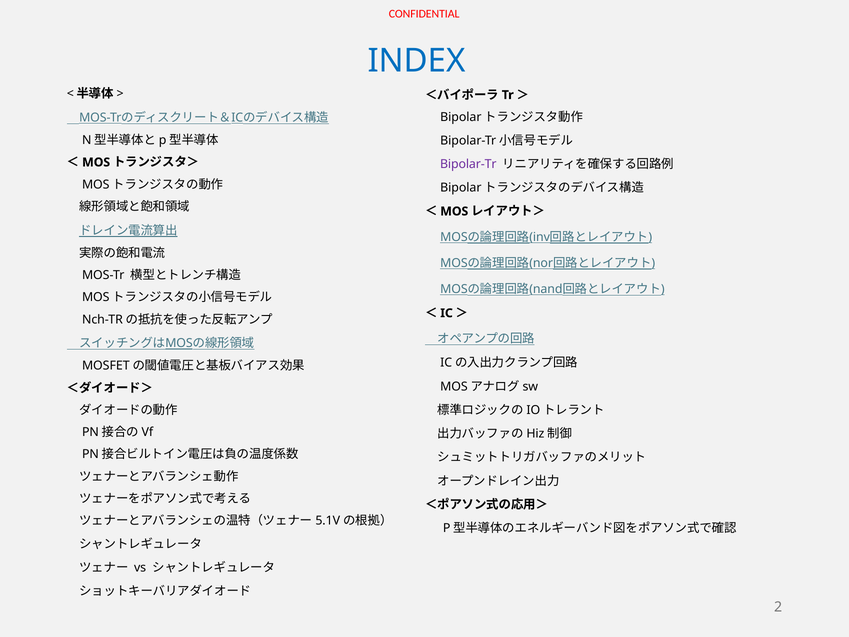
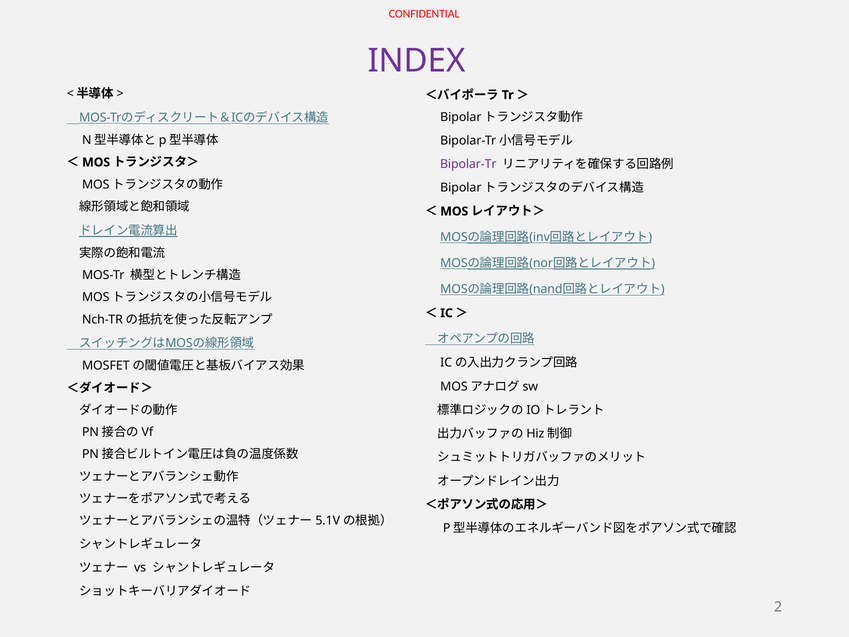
INDEX colour: blue -> purple
